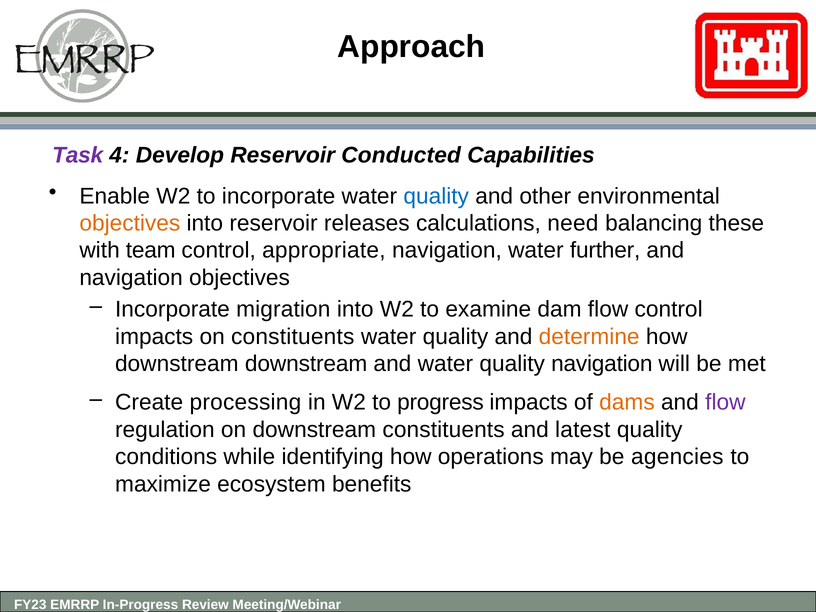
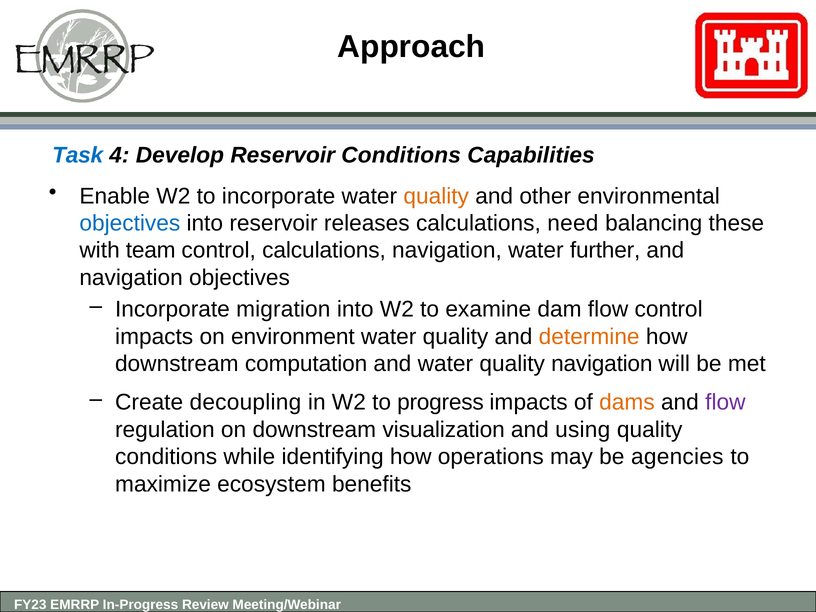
Task colour: purple -> blue
Reservoir Conducted: Conducted -> Conditions
quality at (436, 196) colour: blue -> orange
objectives at (130, 223) colour: orange -> blue
control appropriate: appropriate -> calculations
on constituents: constituents -> environment
downstream downstream: downstream -> computation
processing: processing -> decoupling
downstream constituents: constituents -> visualization
latest: latest -> using
